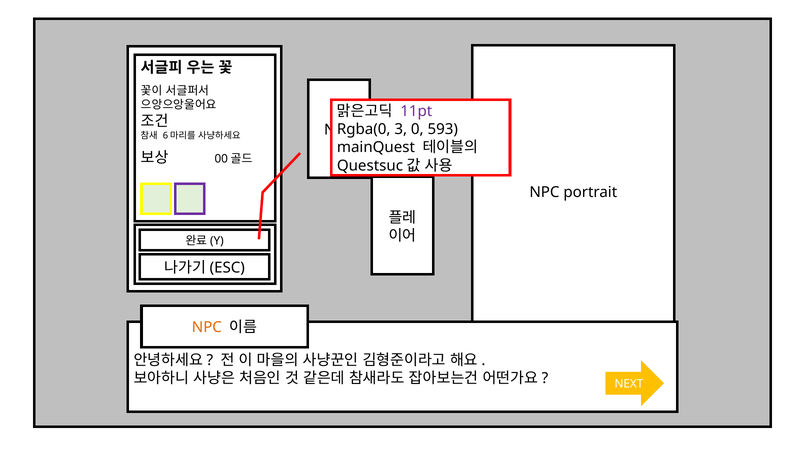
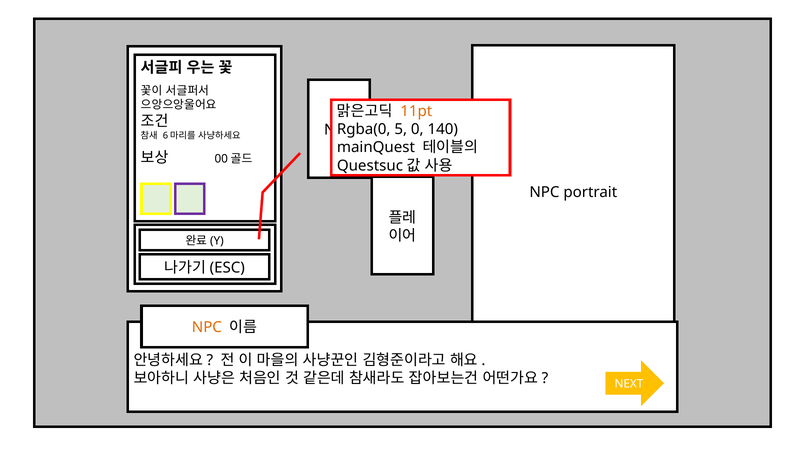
11pt colour: purple -> orange
3: 3 -> 5
593: 593 -> 140
